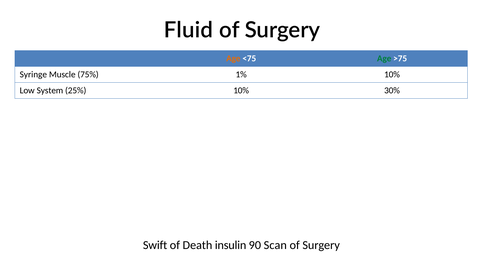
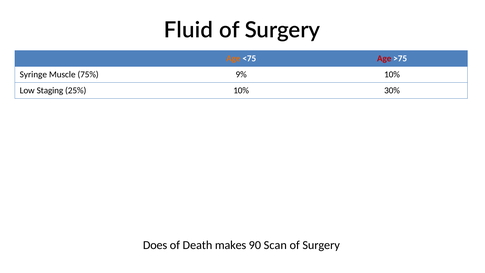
Age at (384, 59) colour: green -> red
1%: 1% -> 9%
System: System -> Staging
Swift: Swift -> Does
insulin: insulin -> makes
